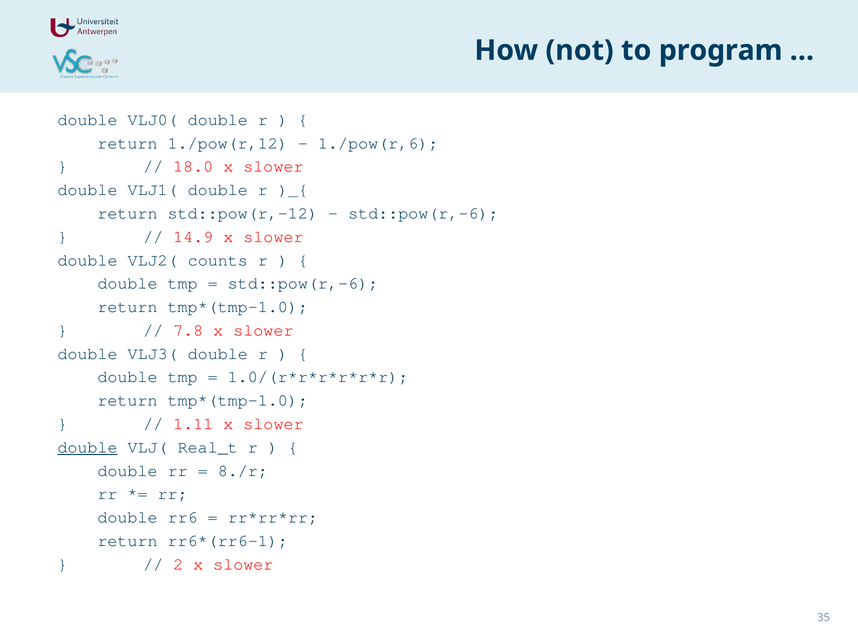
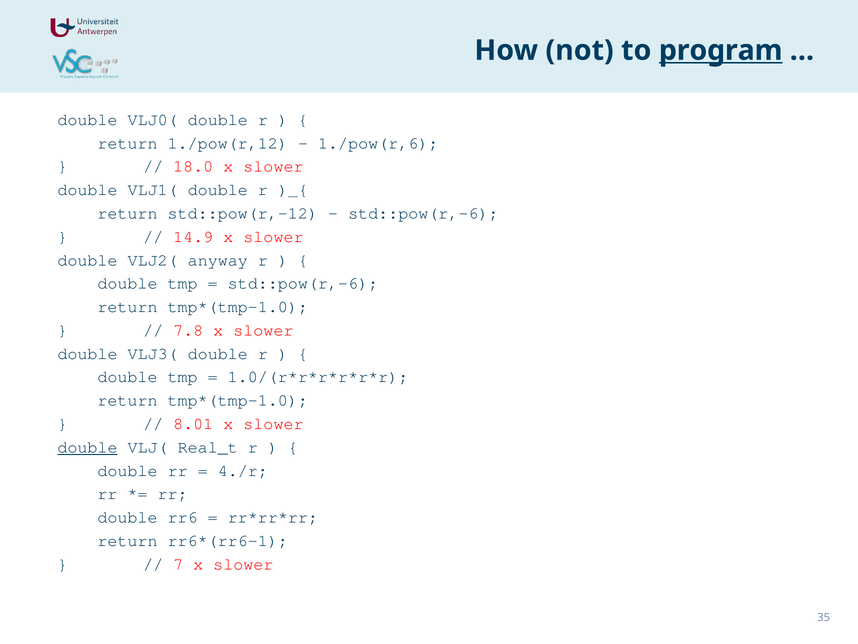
program underline: none -> present
counts: counts -> anyway
1.11: 1.11 -> 8.01
8./r: 8./r -> 4./r
2: 2 -> 7
